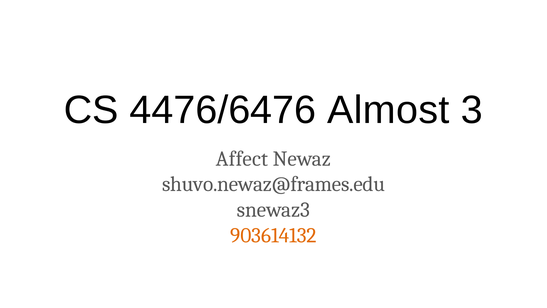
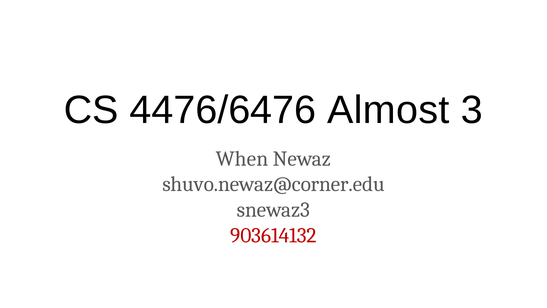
Affect: Affect -> When
shuvo.newaz@frames.edu: shuvo.newaz@frames.edu -> shuvo.newaz@corner.edu
903614132 colour: orange -> red
